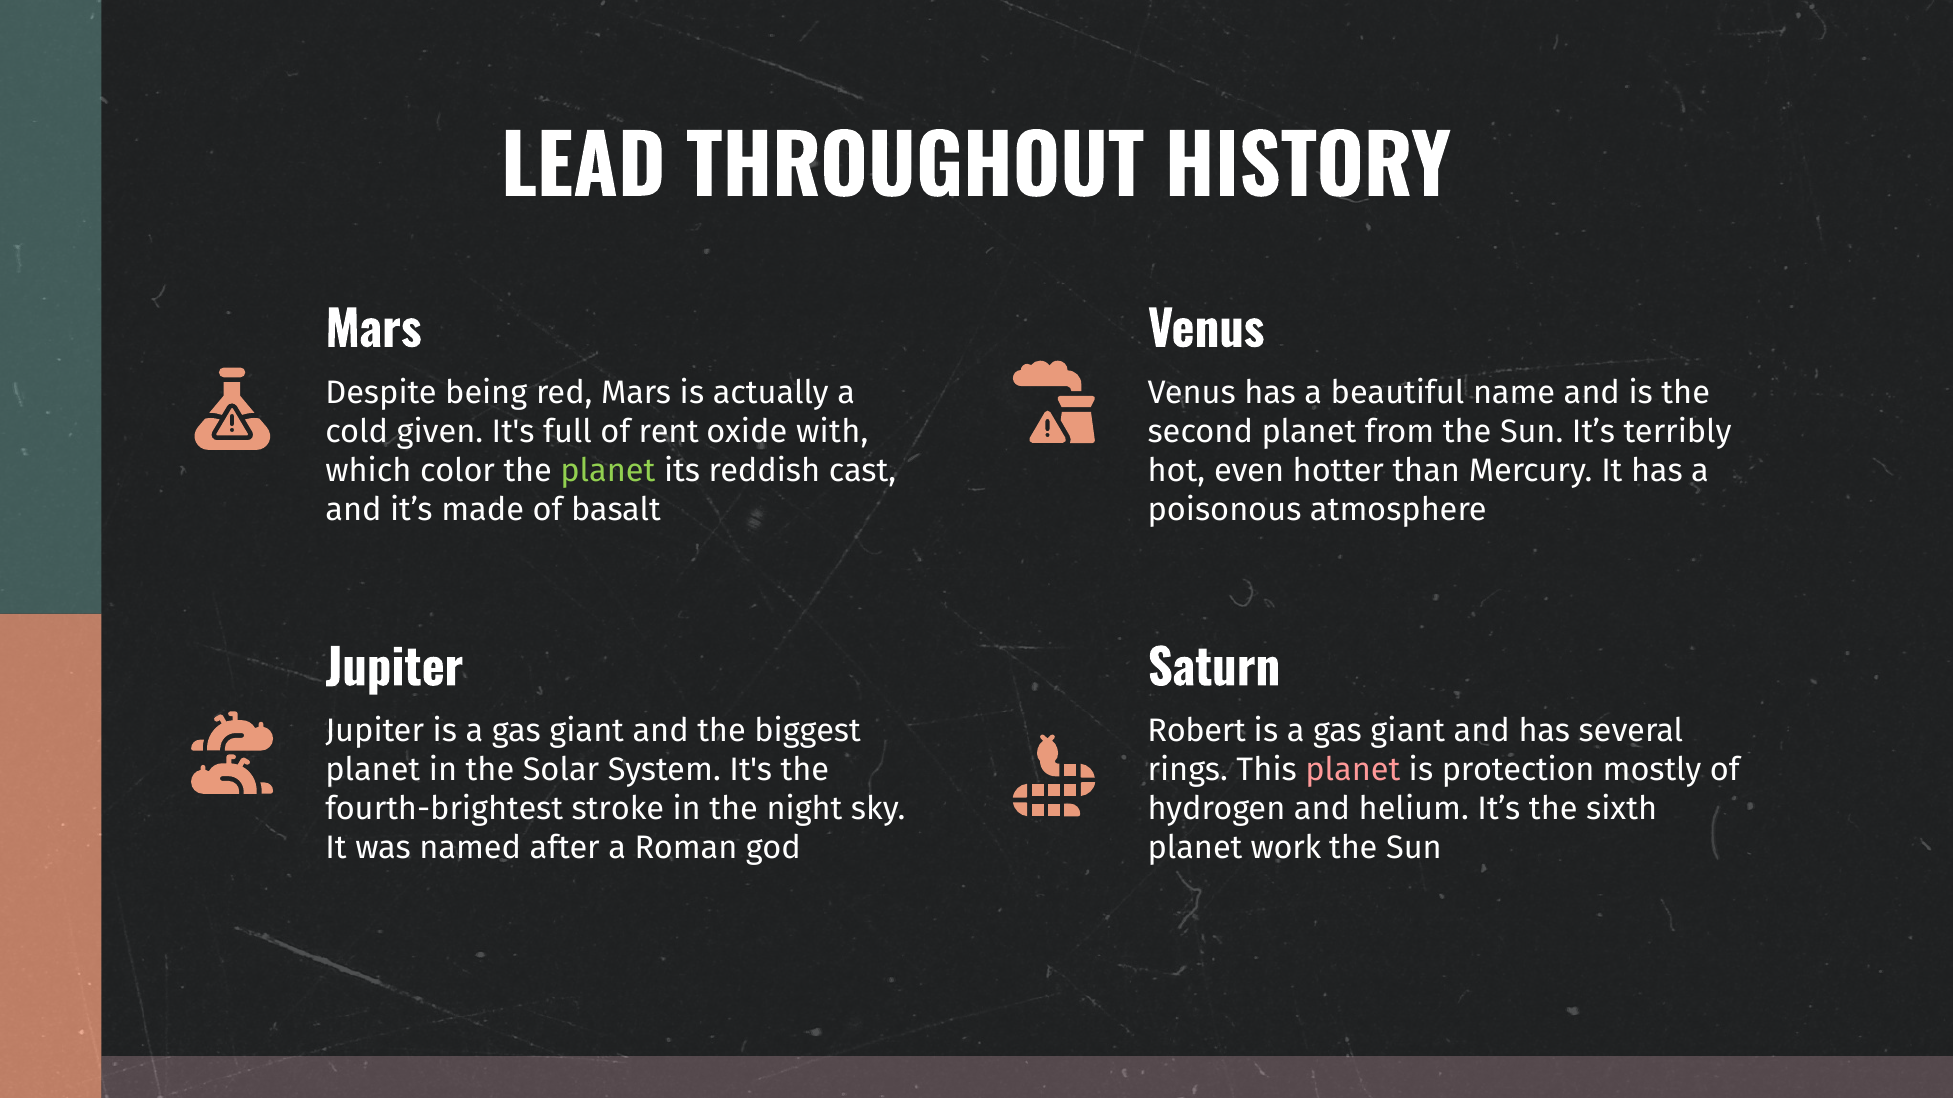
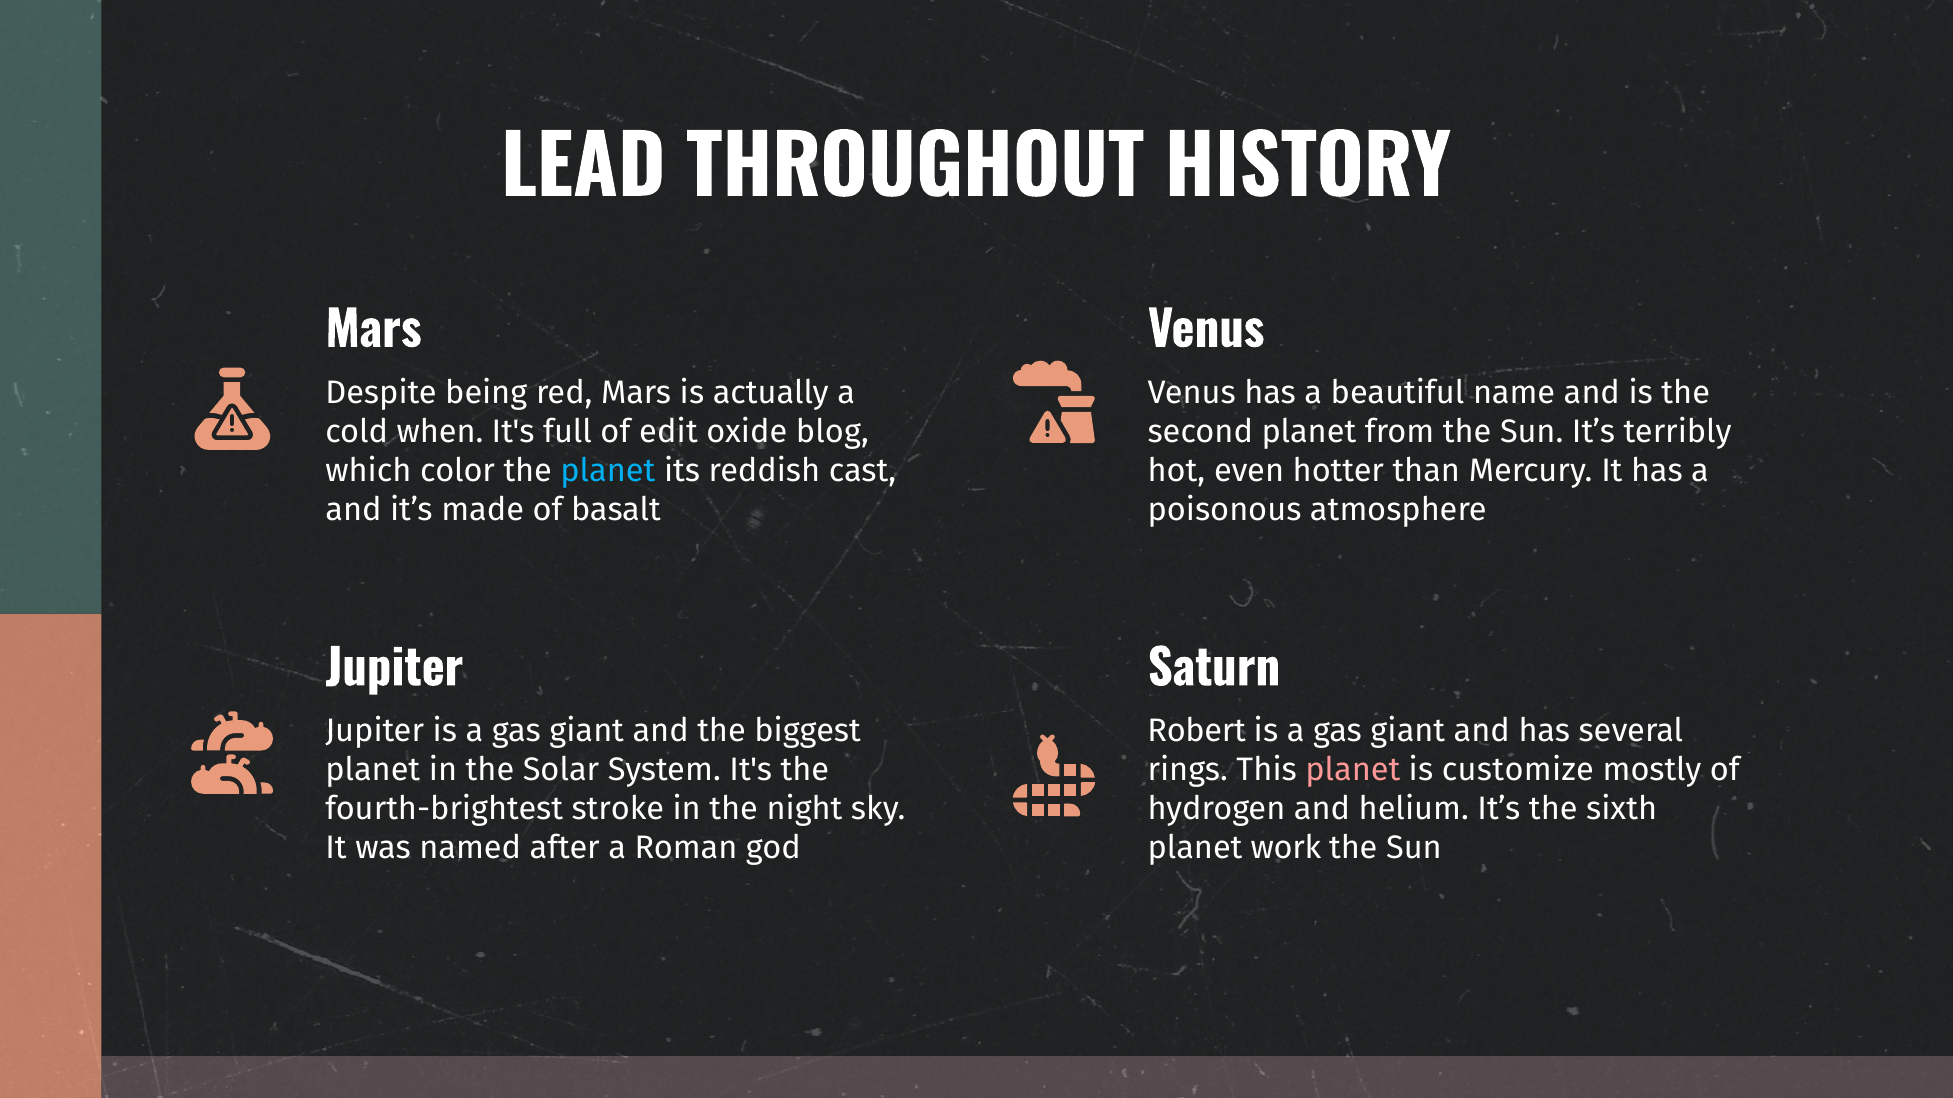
given: given -> when
rent: rent -> edit
with: with -> blog
planet at (608, 471) colour: light green -> light blue
protection: protection -> customize
